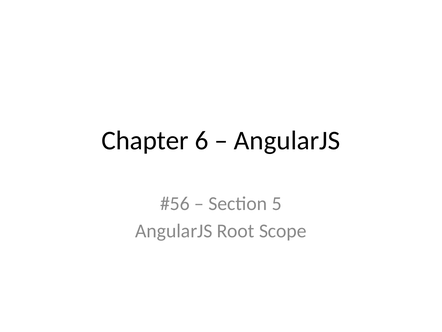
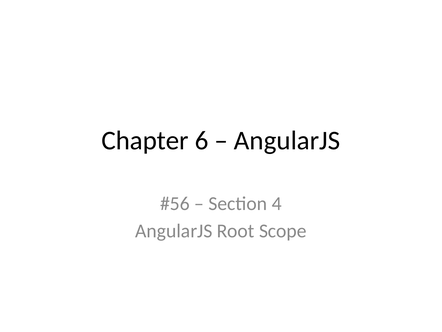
5: 5 -> 4
